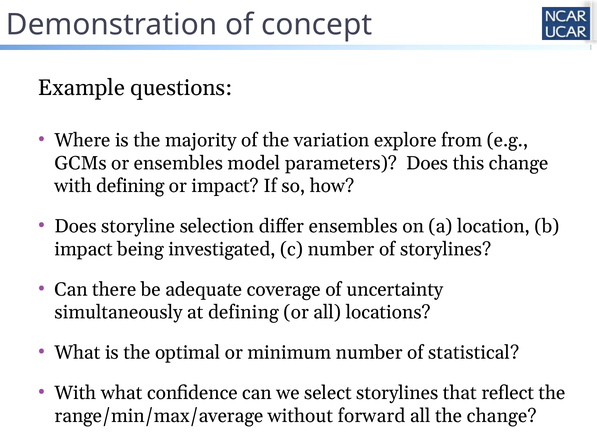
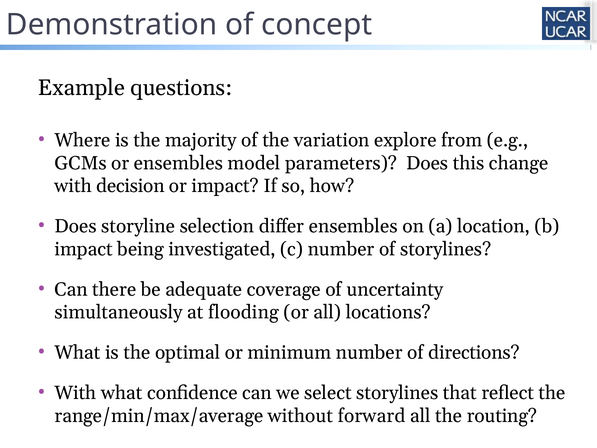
with defining: defining -> decision
at defining: defining -> flooding
statistical: statistical -> directions
the change: change -> routing
